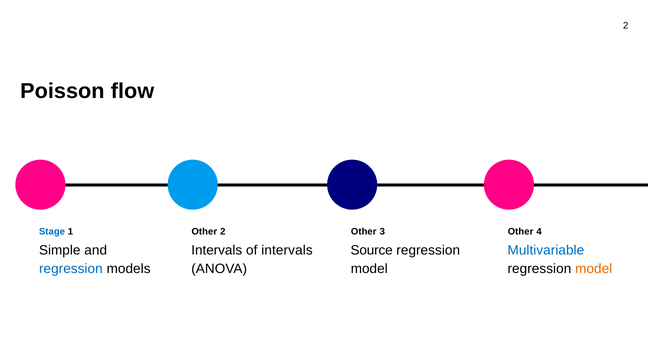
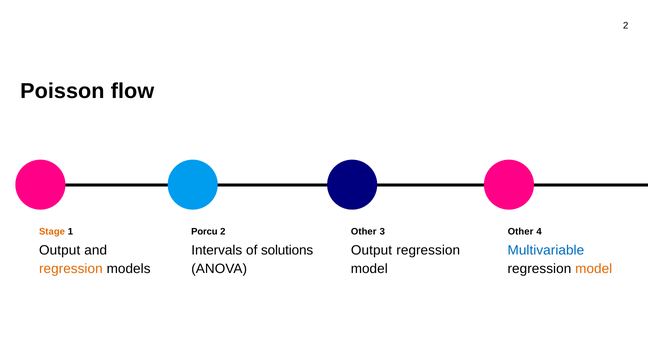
Stage colour: blue -> orange
Other at (204, 232): Other -> Porcu
Simple at (60, 251): Simple -> Output
of intervals: intervals -> solutions
Source at (372, 251): Source -> Output
regression at (71, 269) colour: blue -> orange
